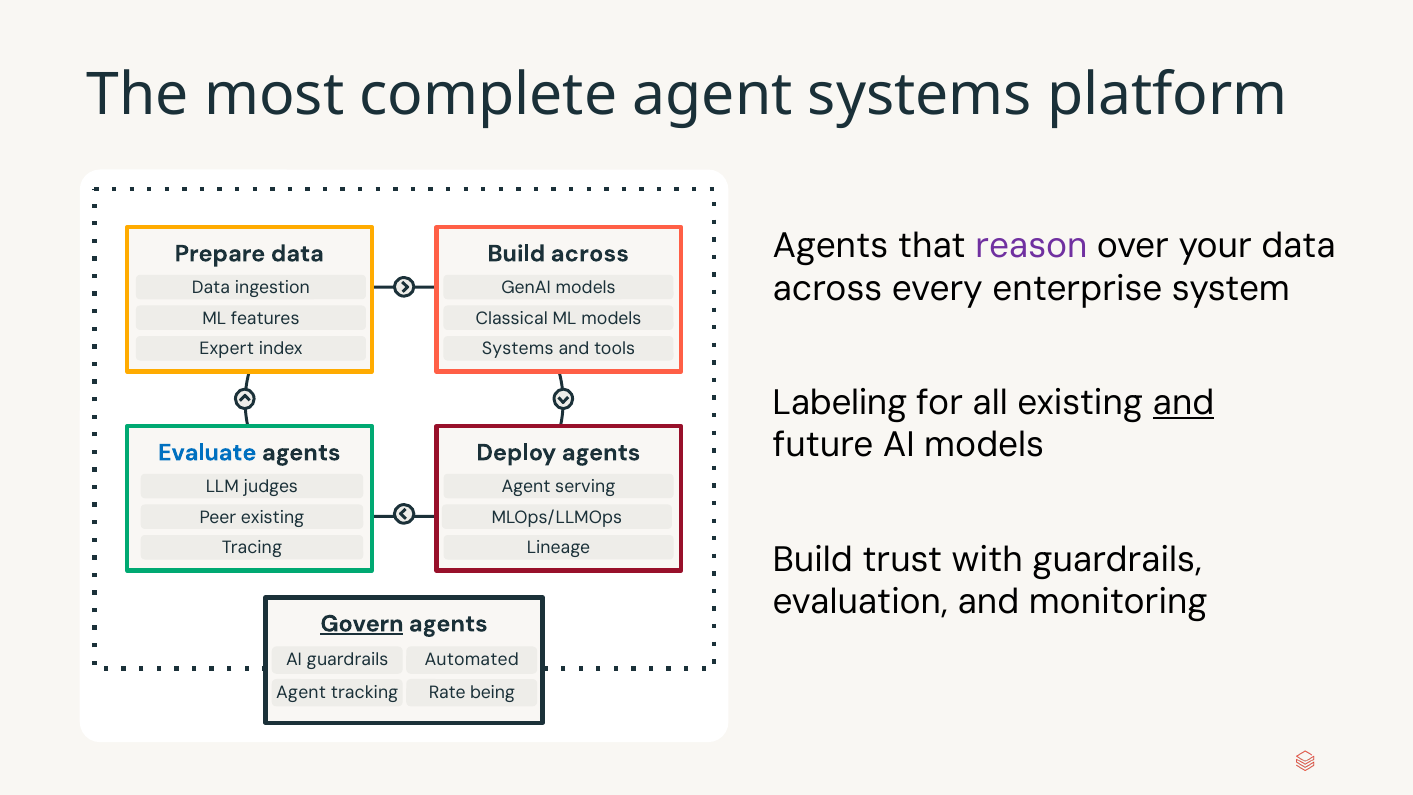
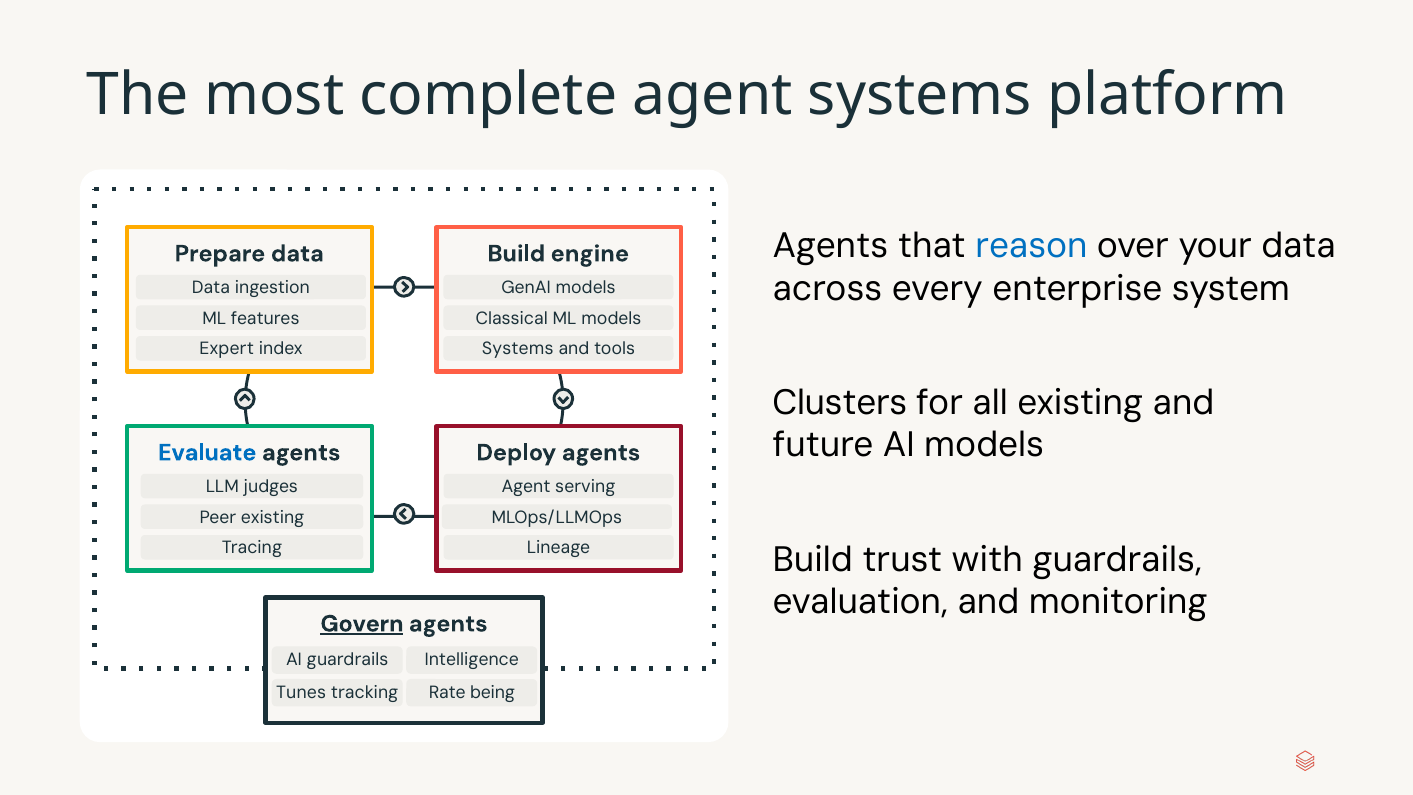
reason colour: purple -> blue
Build across: across -> engine
Labeling: Labeling -> Clusters
and at (1184, 403) underline: present -> none
Automated: Automated -> Intelligence
Agent at (301, 692): Agent -> Tunes
